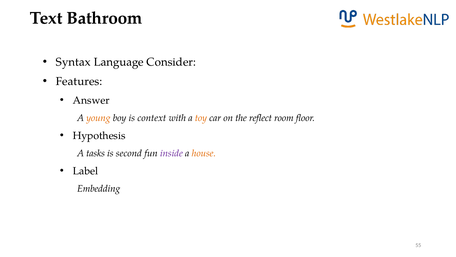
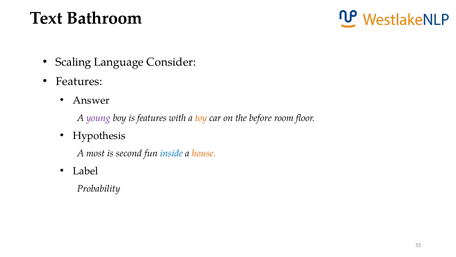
Syntax: Syntax -> Scaling
young colour: orange -> purple
is context: context -> features
reflect: reflect -> before
tasks: tasks -> most
inside colour: purple -> blue
Embedding: Embedding -> Probability
